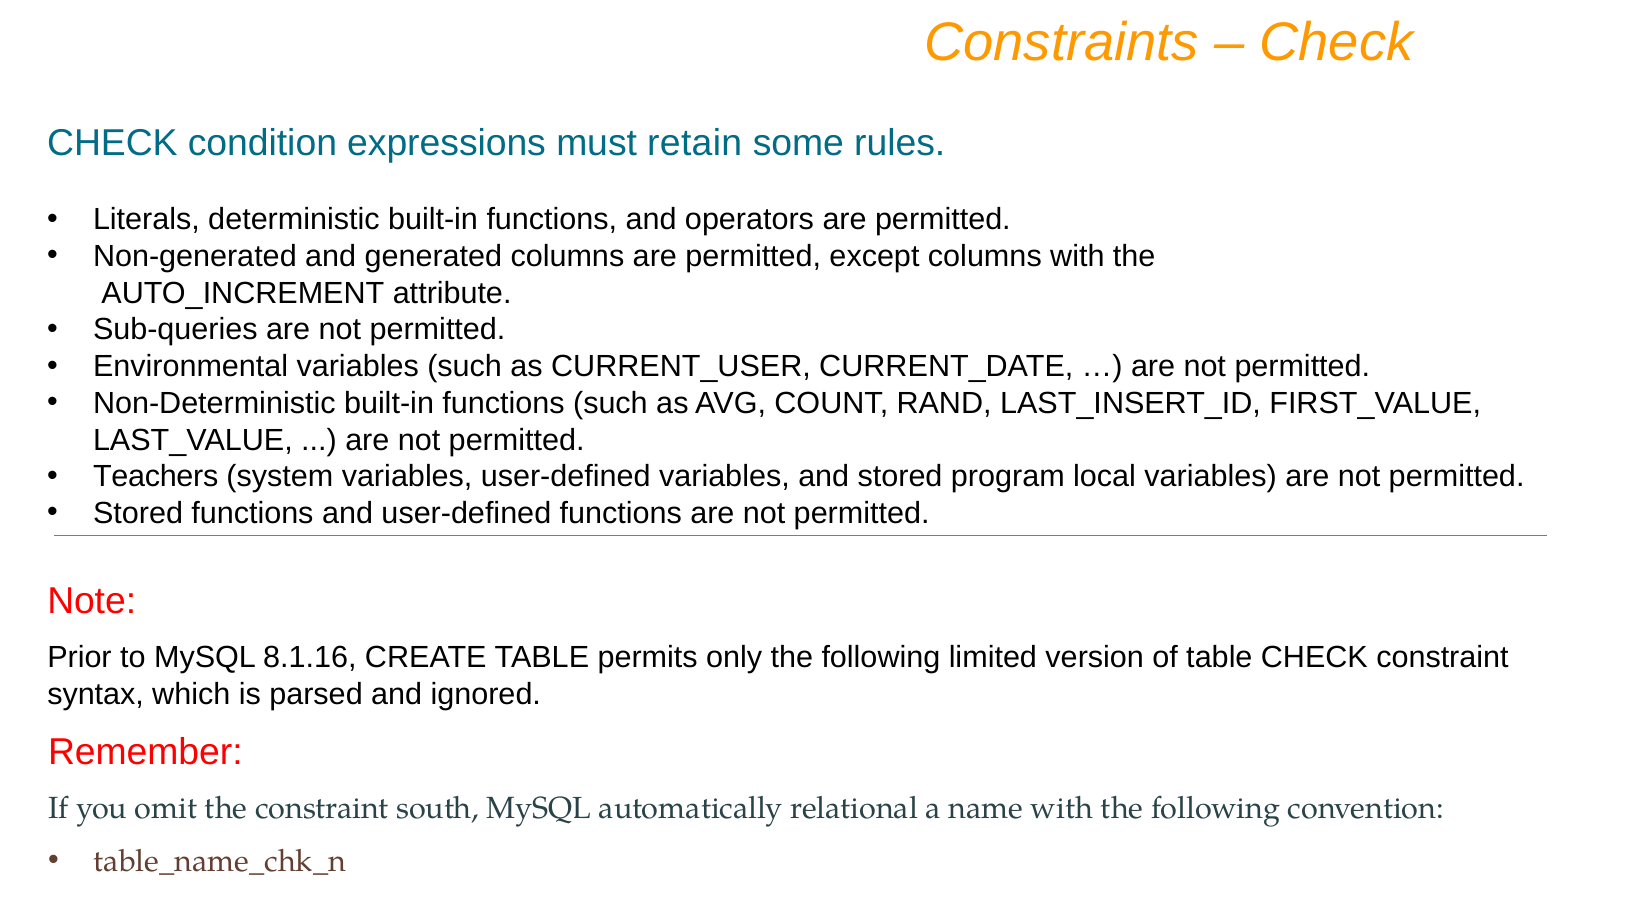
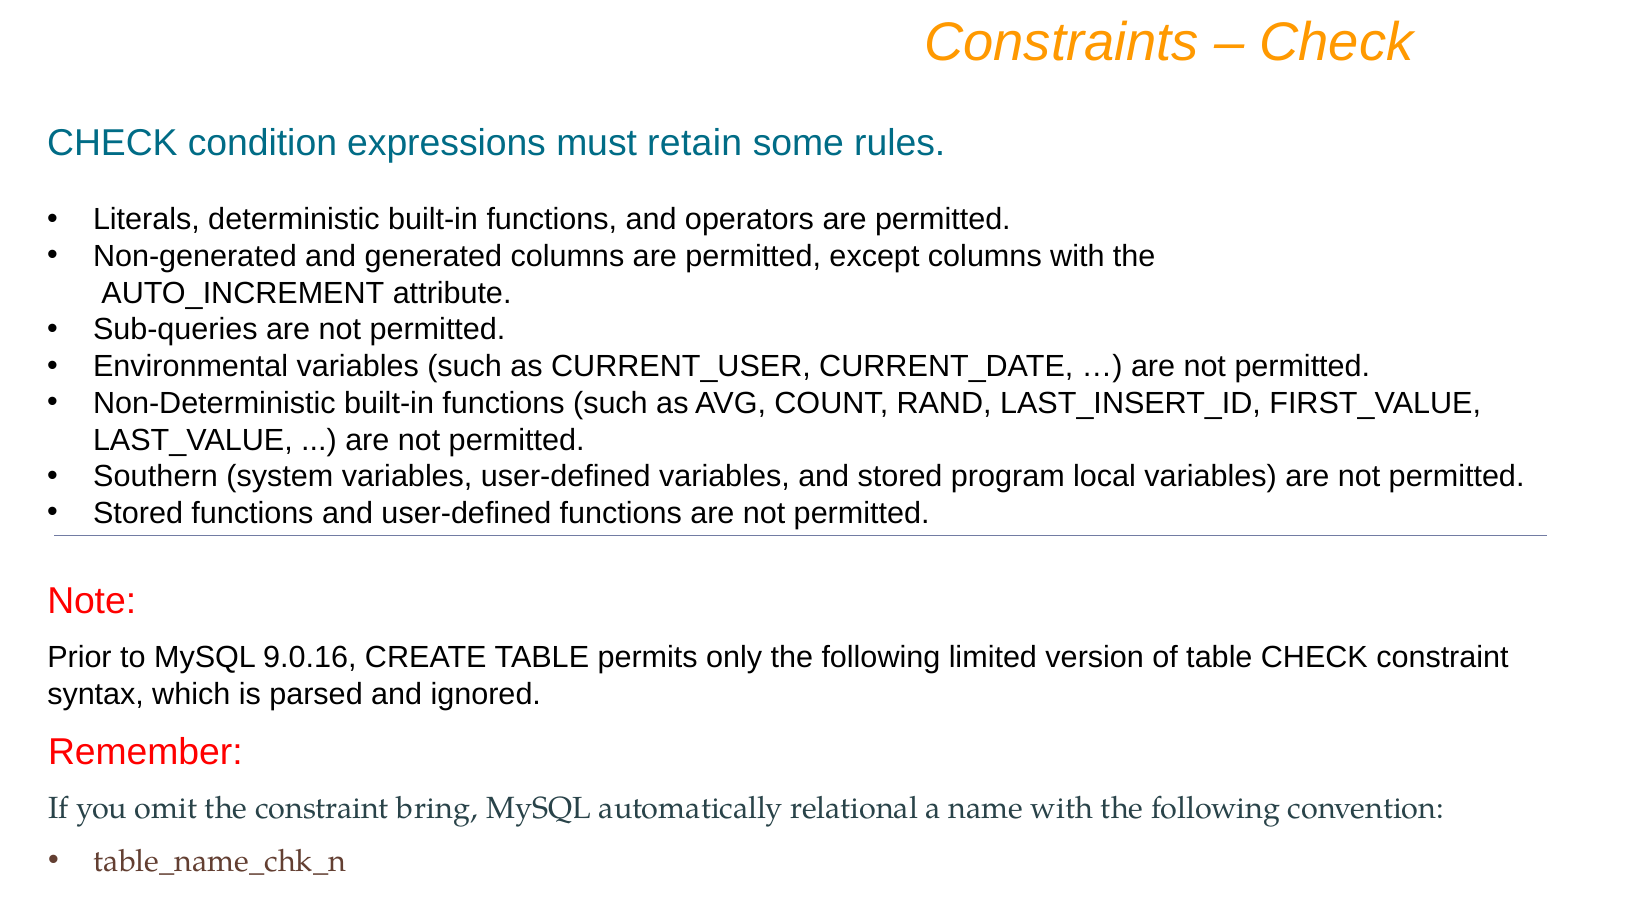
Teachers: Teachers -> Southern
8.1.16: 8.1.16 -> 9.0.16
south: south -> bring
